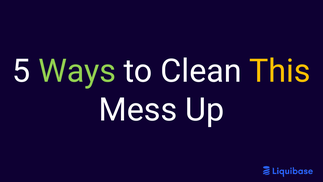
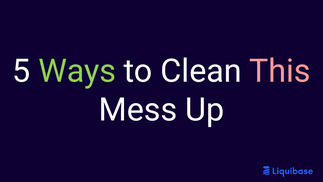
This colour: yellow -> pink
